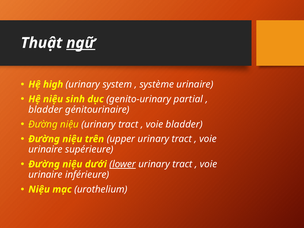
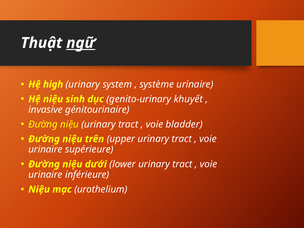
partial: partial -> khuyết
bladder at (45, 110): bladder -> invasive
lower underline: present -> none
